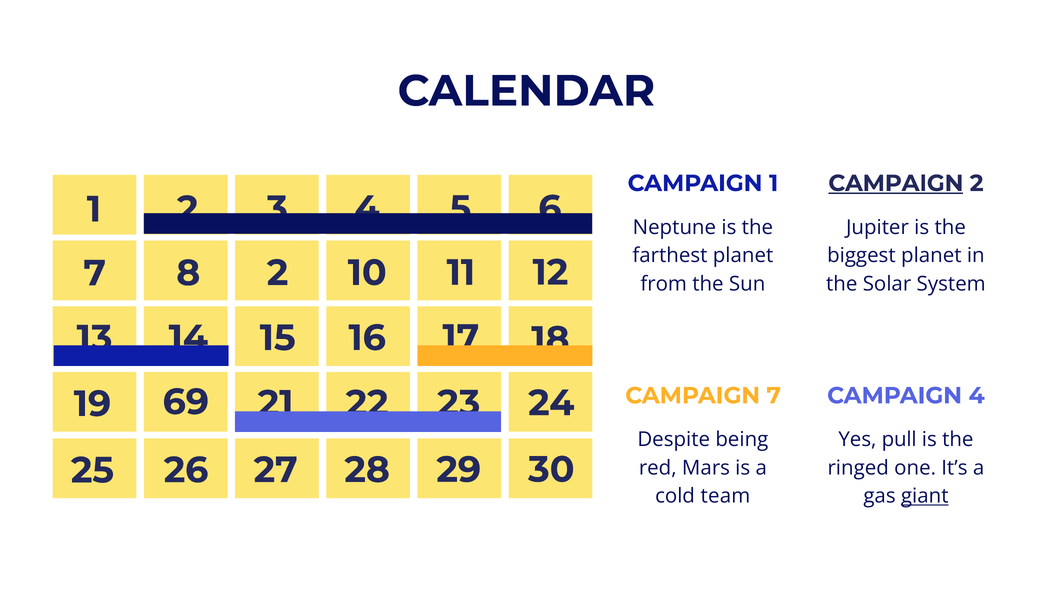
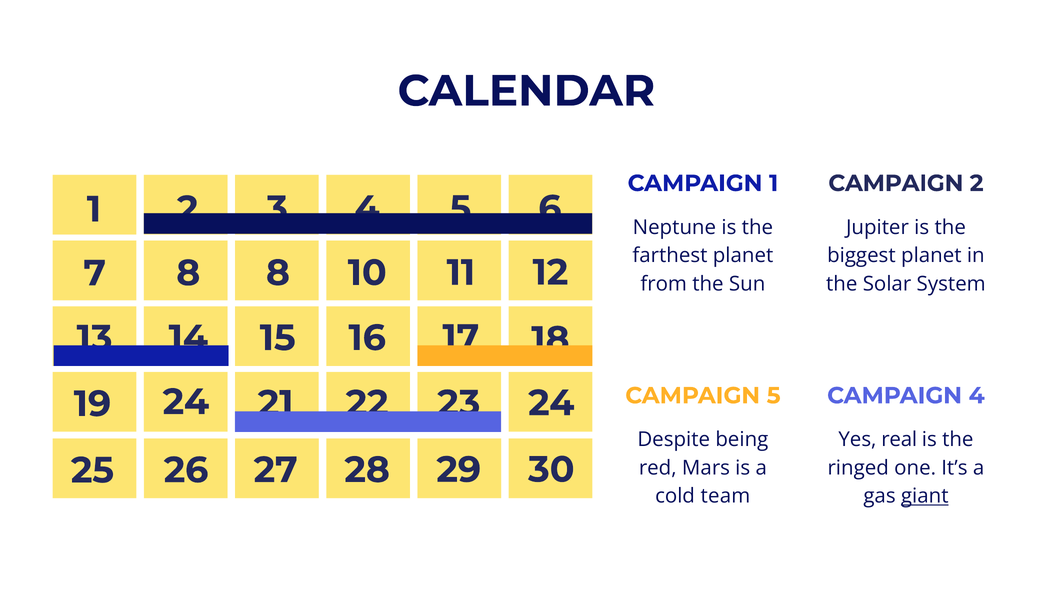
CAMPAIGN at (896, 183) underline: present -> none
8 2: 2 -> 8
CAMPAIGN 7: 7 -> 5
19 69: 69 -> 24
pull: pull -> real
